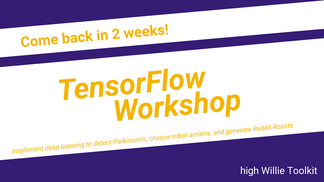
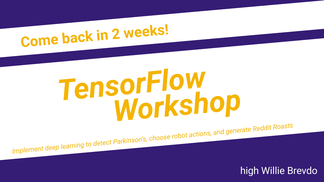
Toolkit: Toolkit -> Brevdo
